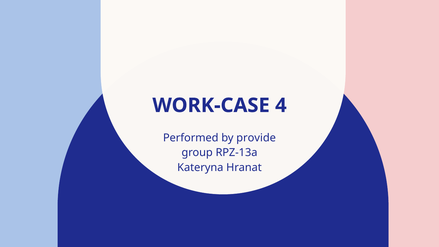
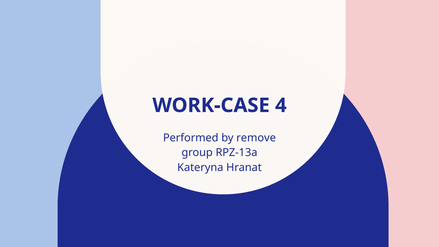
provide: provide -> remove
